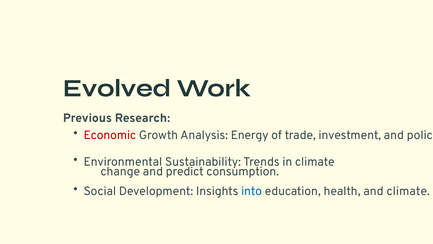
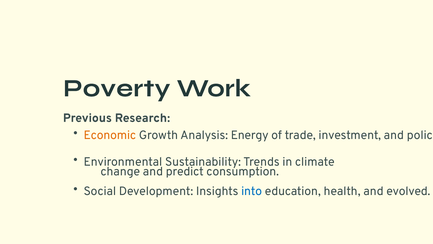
Evolved: Evolved -> Poverty
Economic colour: red -> orange
and climate: climate -> evolved
